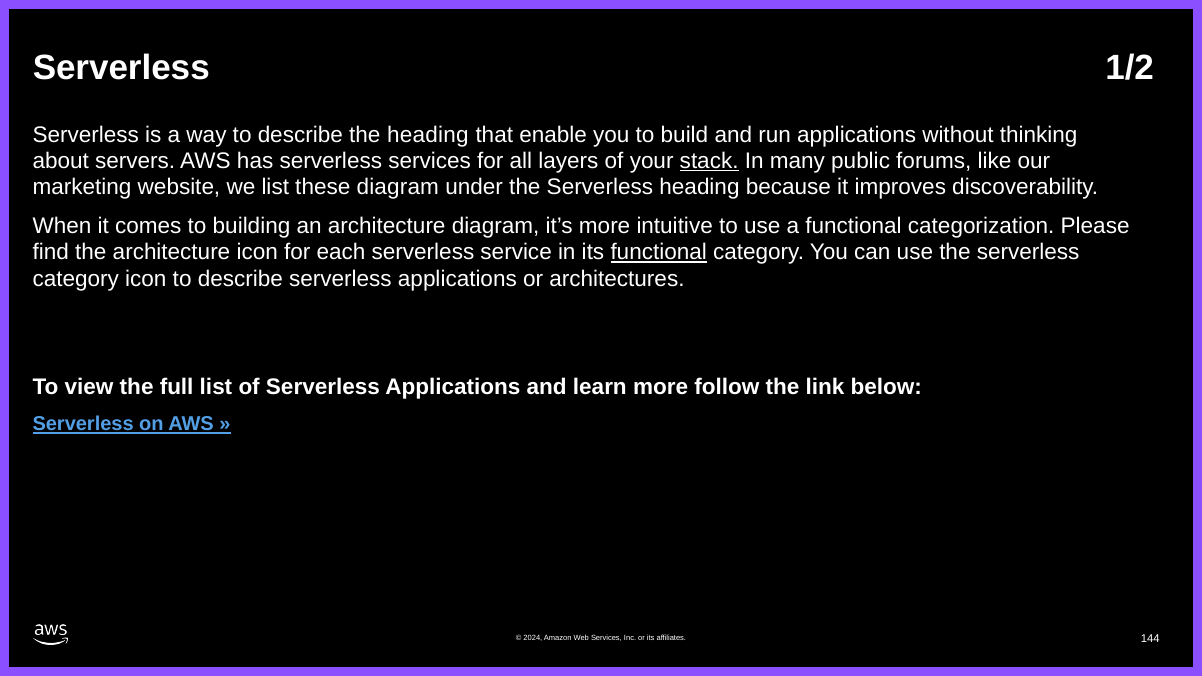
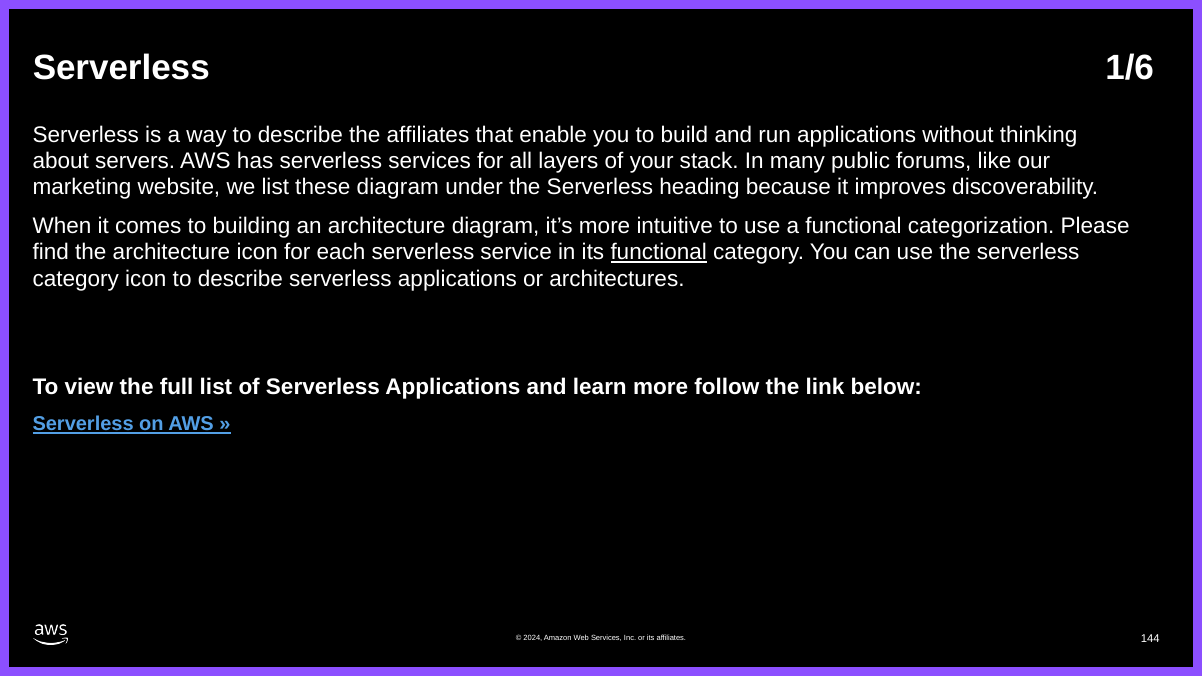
1/2: 1/2 -> 1/6
the heading: heading -> affiliates
stack underline: present -> none
